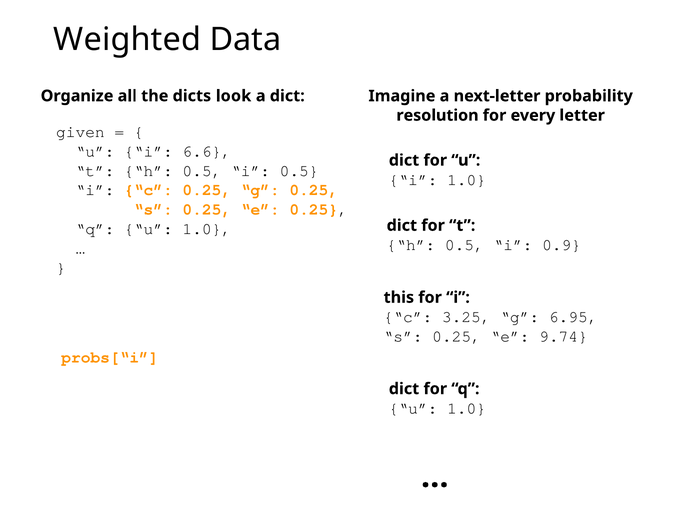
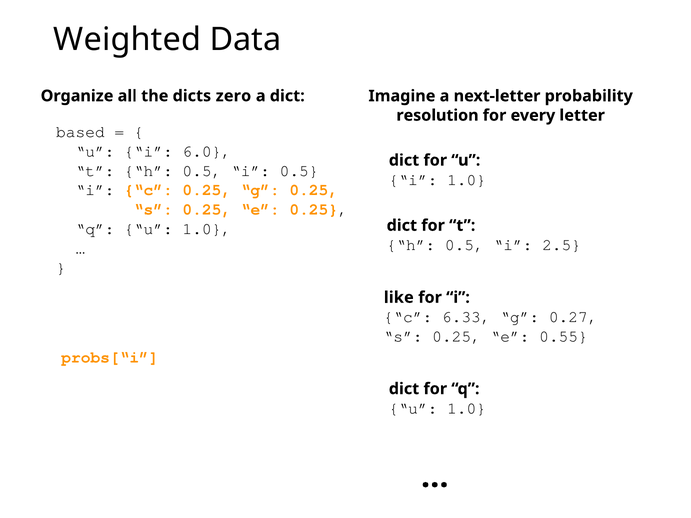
look: look -> zero
given: given -> based
6.6: 6.6 -> 6.0
0.9: 0.9 -> 2.5
this: this -> like
3.25: 3.25 -> 6.33
6.95: 6.95 -> 0.27
9.74: 9.74 -> 0.55
